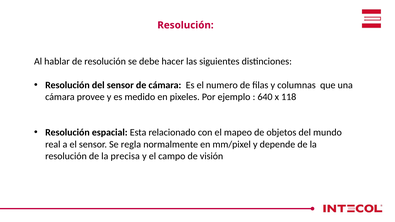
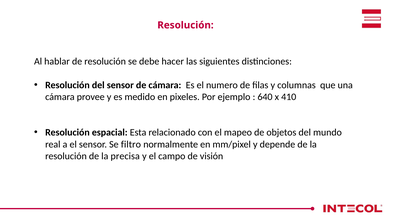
118: 118 -> 410
regla: regla -> filtro
